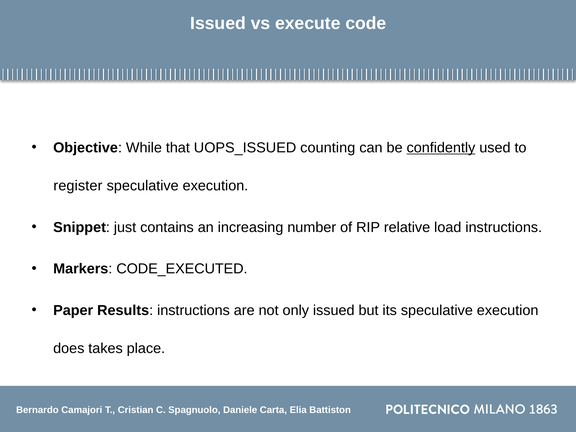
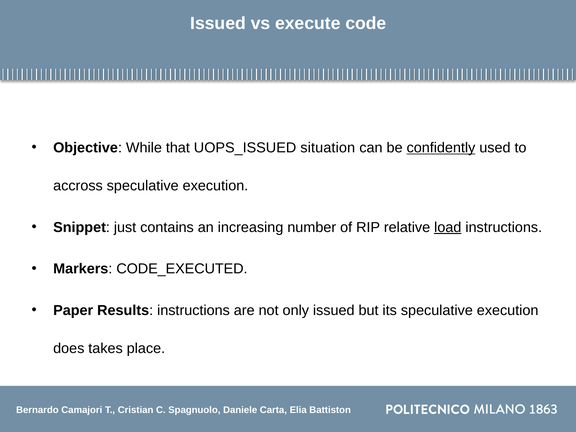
counting: counting -> situation
register: register -> accross
load underline: none -> present
